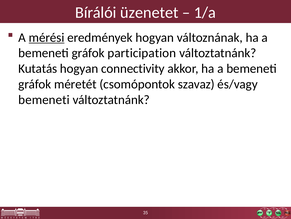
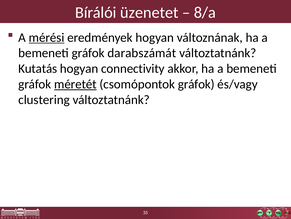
1/a: 1/a -> 8/a
participation: participation -> darabszámát
méretét underline: none -> present
csomópontok szavaz: szavaz -> gráfok
bemeneti at (44, 99): bemeneti -> clustering
